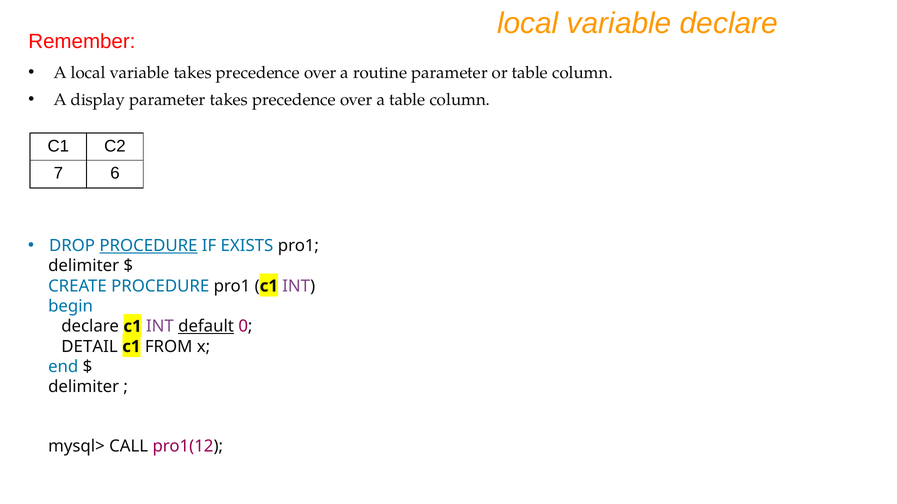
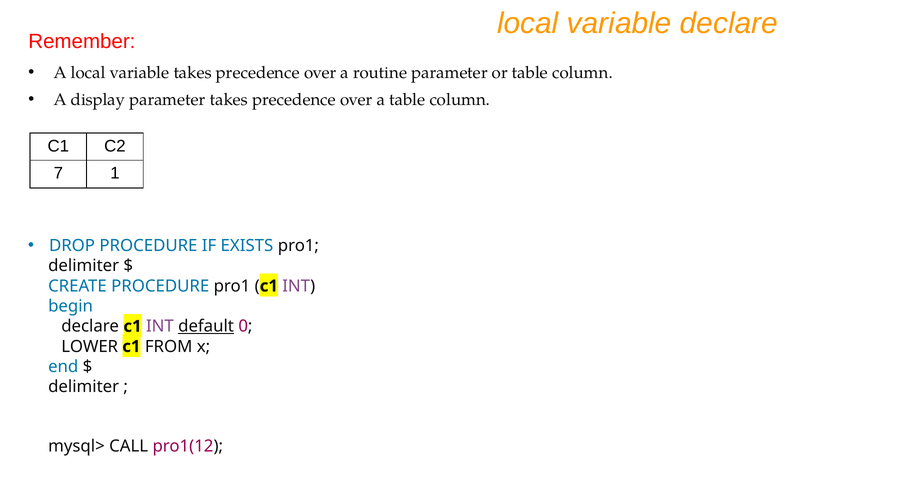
6: 6 -> 1
PROCEDURE at (148, 246) underline: present -> none
DETAIL: DETAIL -> LOWER
